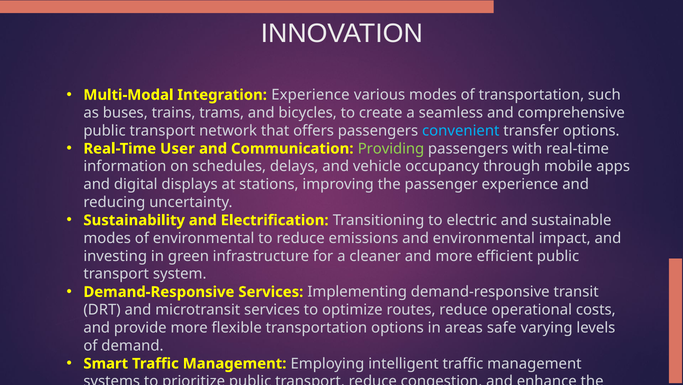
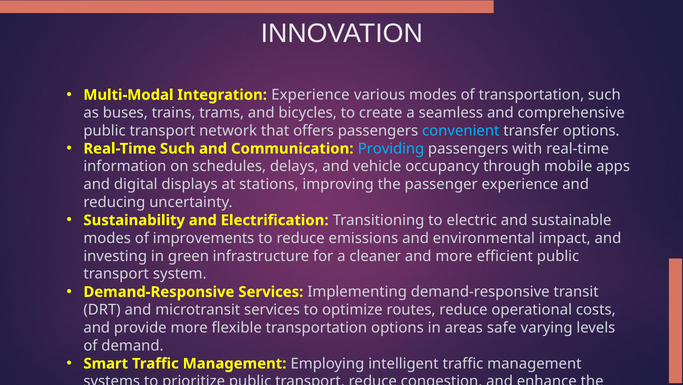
Real-Time User: User -> Such
Providing colour: light green -> light blue
of environmental: environmental -> improvements
